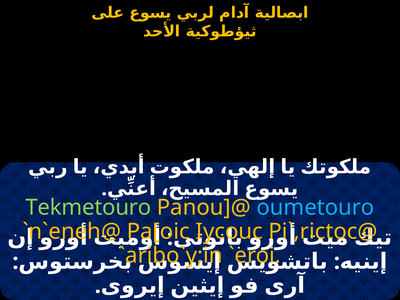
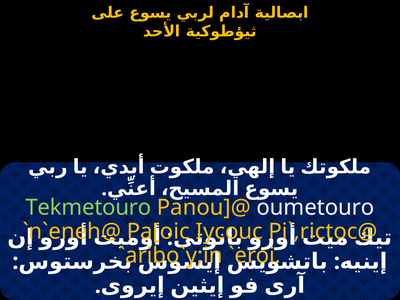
oumetouro colour: light blue -> white
